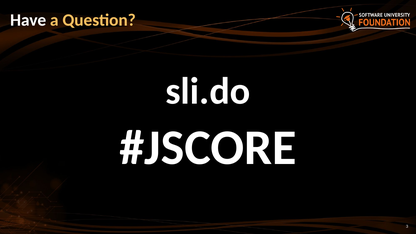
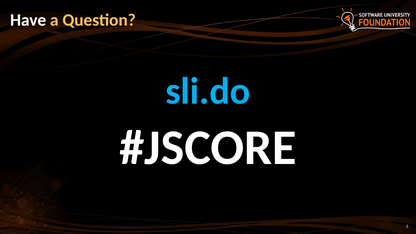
sli.do colour: white -> light blue
